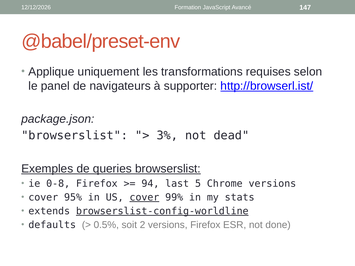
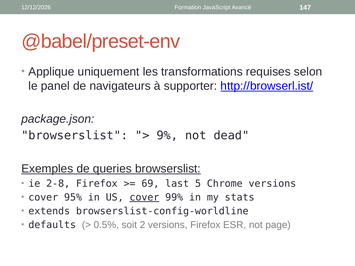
3%: 3% -> 9%
0-8: 0-8 -> 2-8
94: 94 -> 69
browserslist-config-worldline underline: present -> none
done: done -> page
